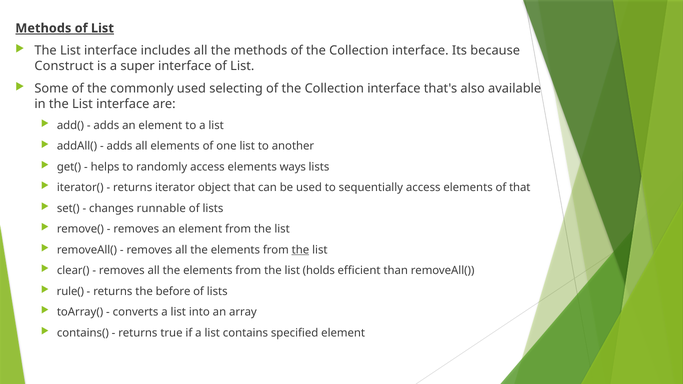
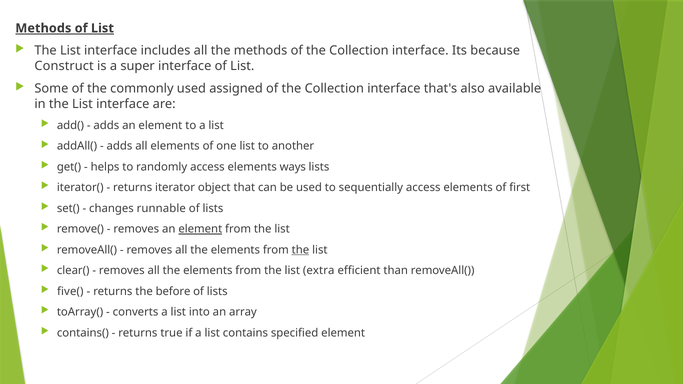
selecting: selecting -> assigned
of that: that -> first
element at (200, 229) underline: none -> present
holds: holds -> extra
rule(: rule( -> five(
